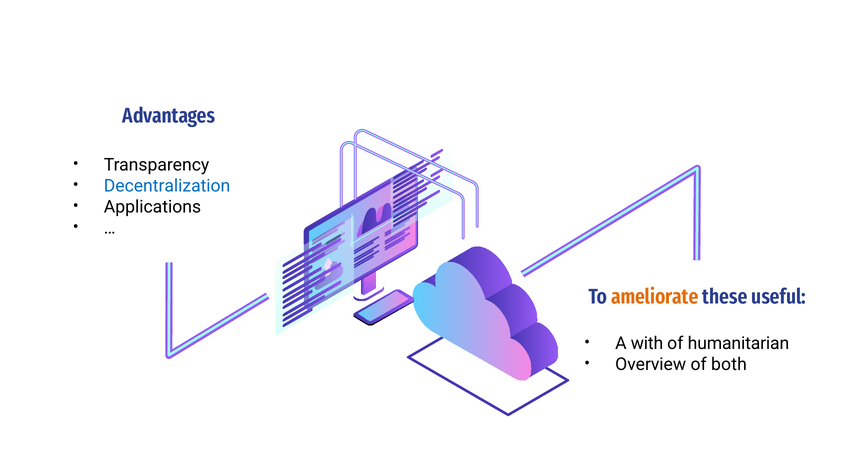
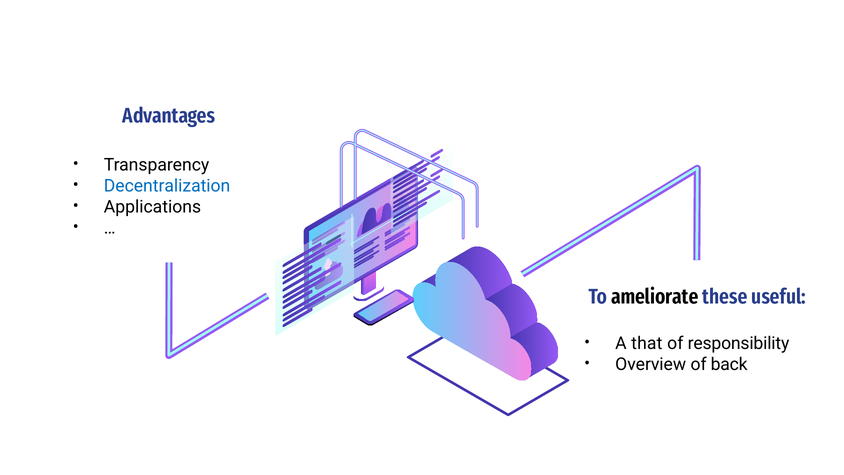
ameliorate colour: orange -> black
with: with -> that
humanitarian: humanitarian -> responsibility
both: both -> back
